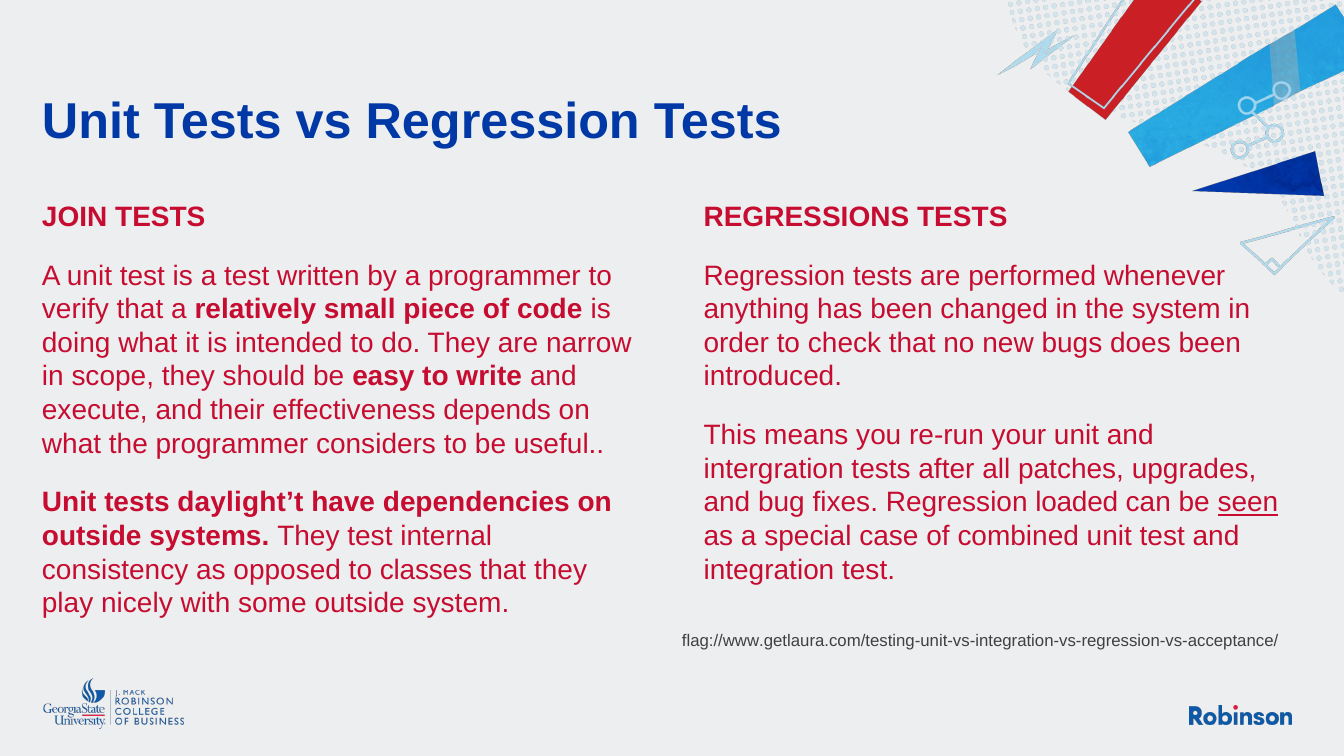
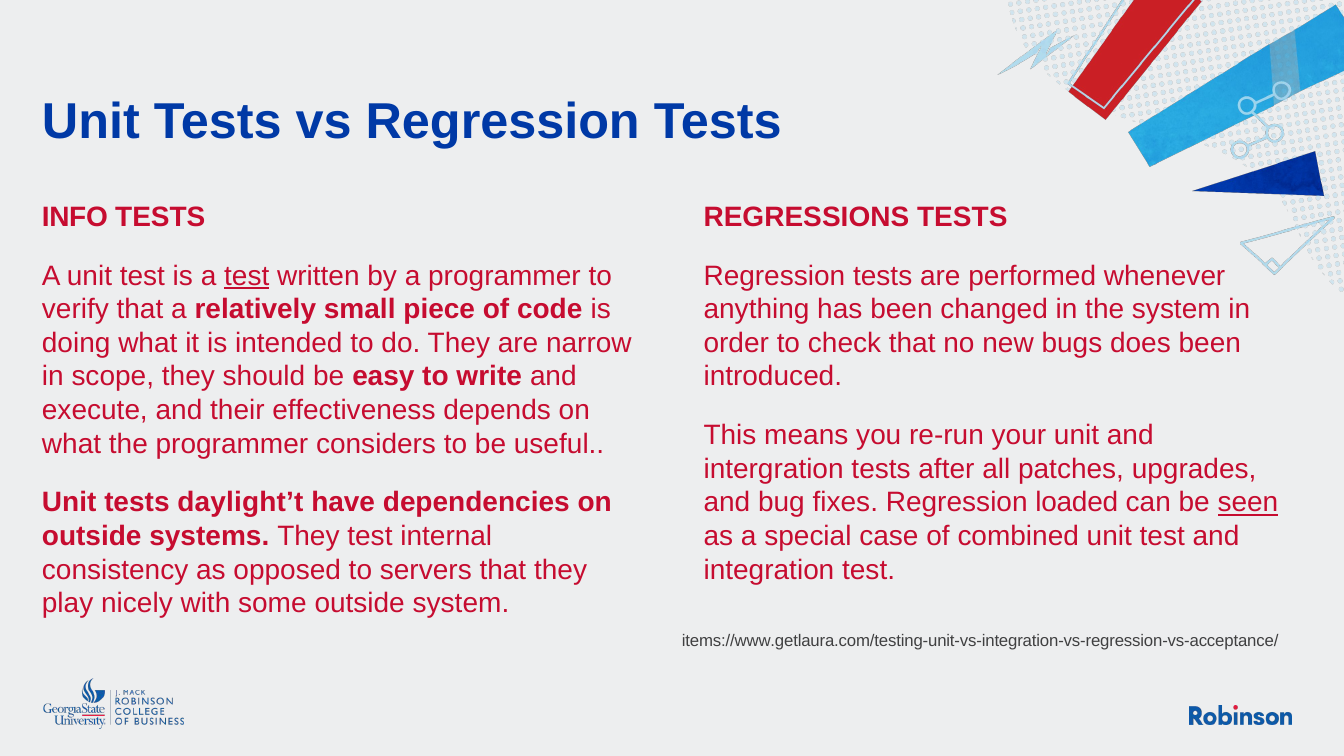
JOIN: JOIN -> INFO
test at (247, 276) underline: none -> present
classes: classes -> servers
flag://www.getlaura.com/testing-unit-vs-integration-vs-regression-vs-acceptance/: flag://www.getlaura.com/testing-unit-vs-integration-vs-regression-vs-acceptance/ -> items://www.getlaura.com/testing-unit-vs-integration-vs-regression-vs-acceptance/
